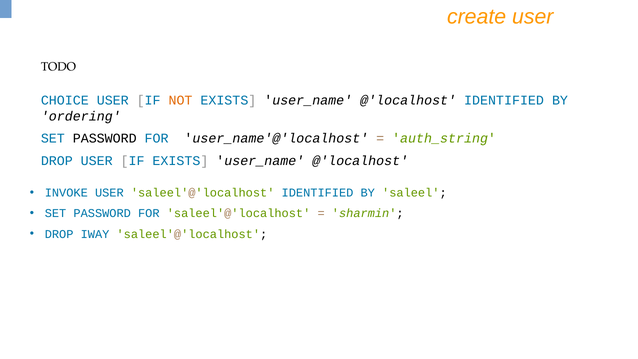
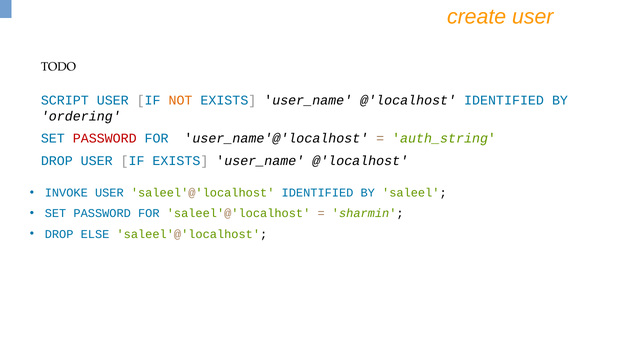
CHOICE: CHOICE -> SCRIPT
PASSWORD at (105, 139) colour: black -> red
IWAY: IWAY -> ELSE
